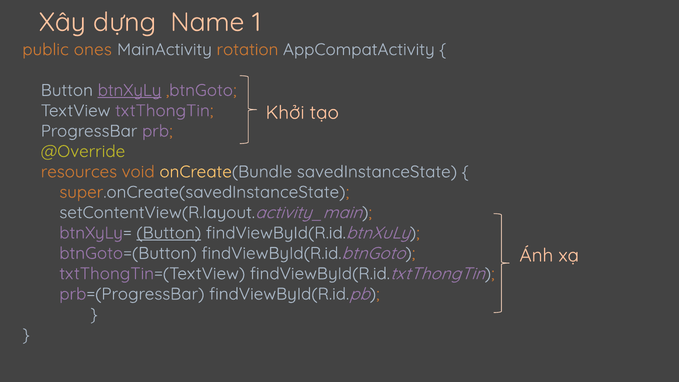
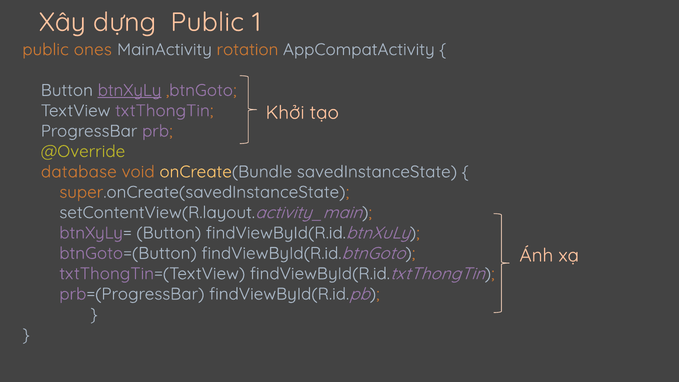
dựng Name: Name -> Public
resources: resources -> database
Button at (169, 233) underline: present -> none
